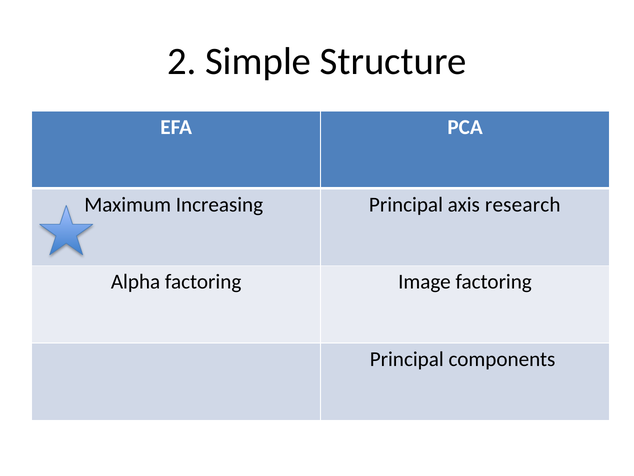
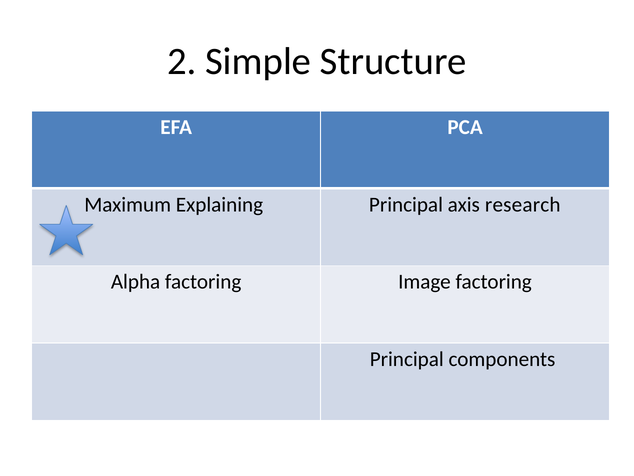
Increasing: Increasing -> Explaining
